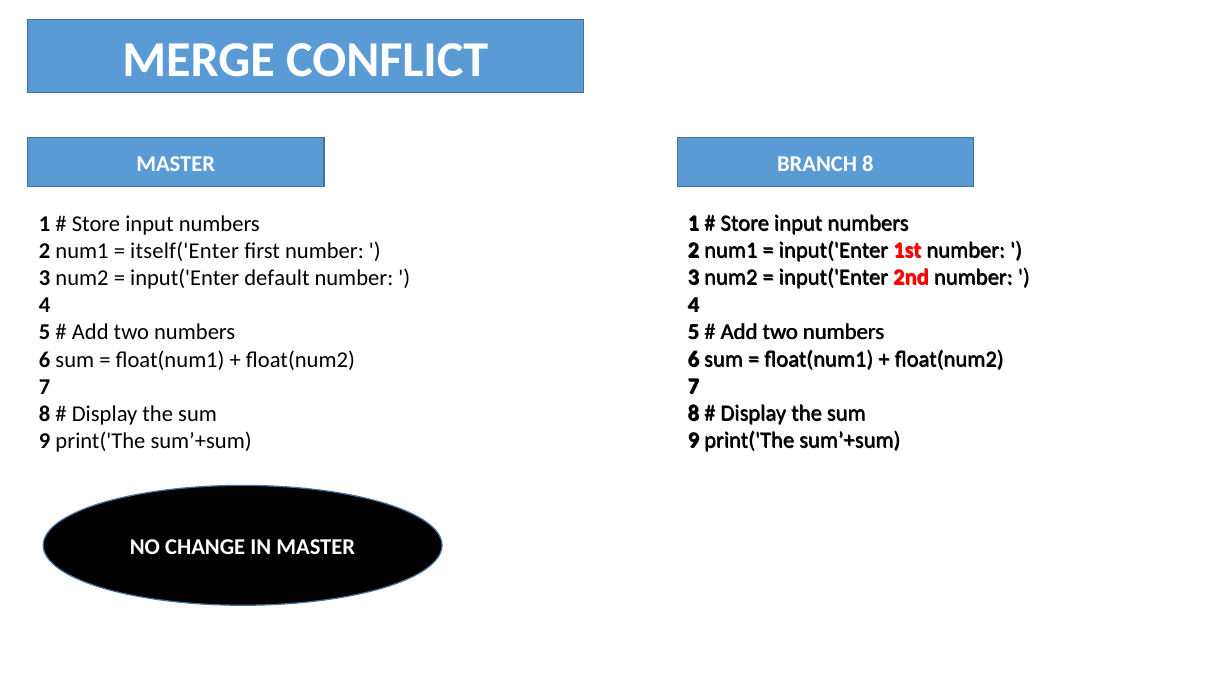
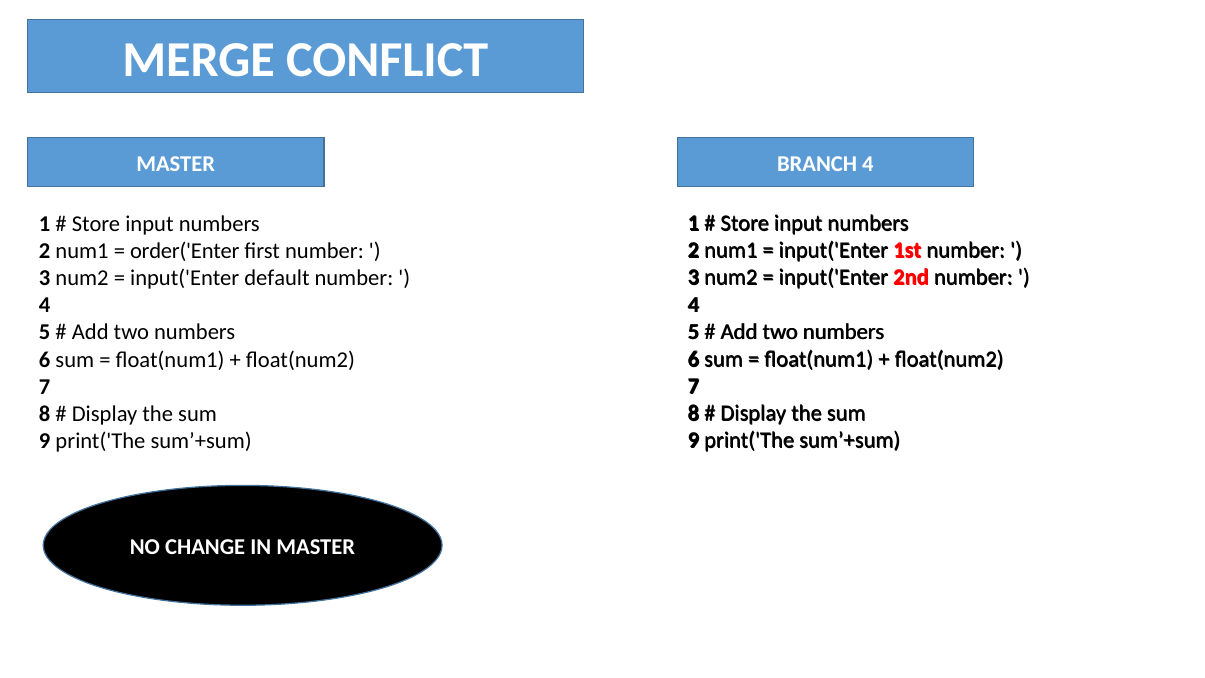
BRANCH 8: 8 -> 4
itself('Enter: itself('Enter -> order('Enter
